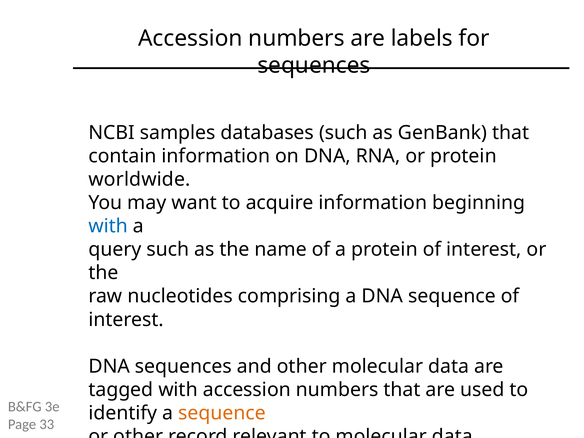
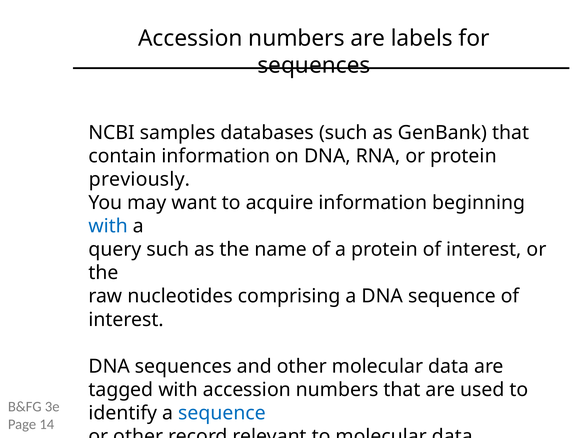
worldwide: worldwide -> previously
sequence at (222, 413) colour: orange -> blue
33: 33 -> 14
